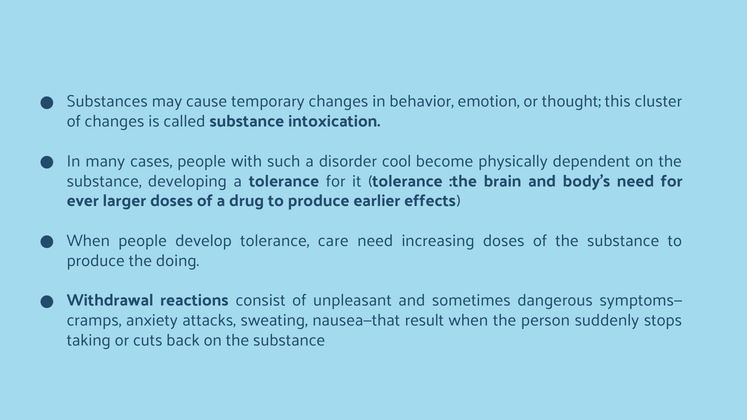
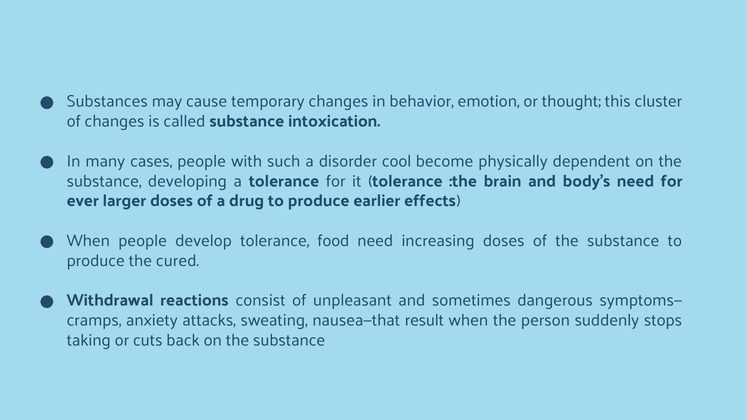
care: care -> food
doing: doing -> cured
